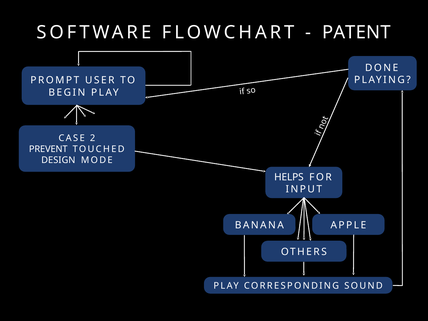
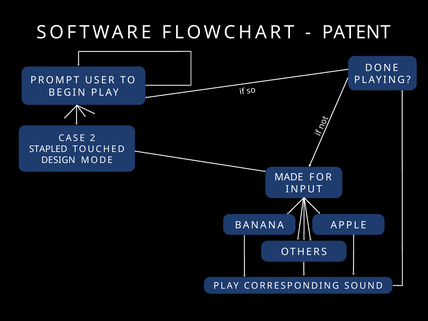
PREVENT: PREVENT -> STAPLED
HELPS: HELPS -> MADE
